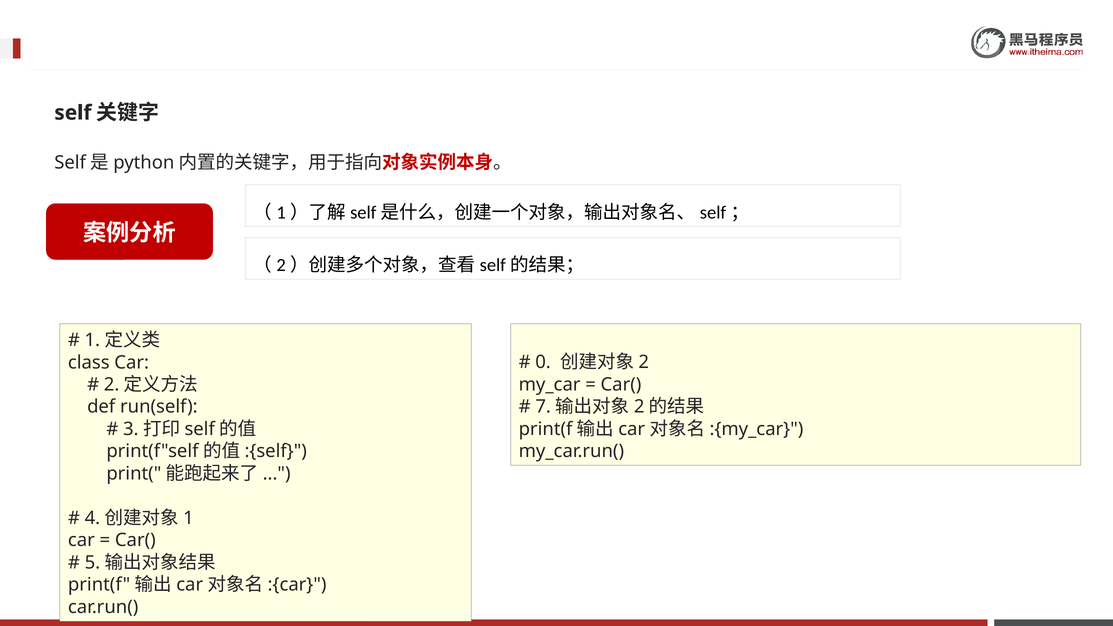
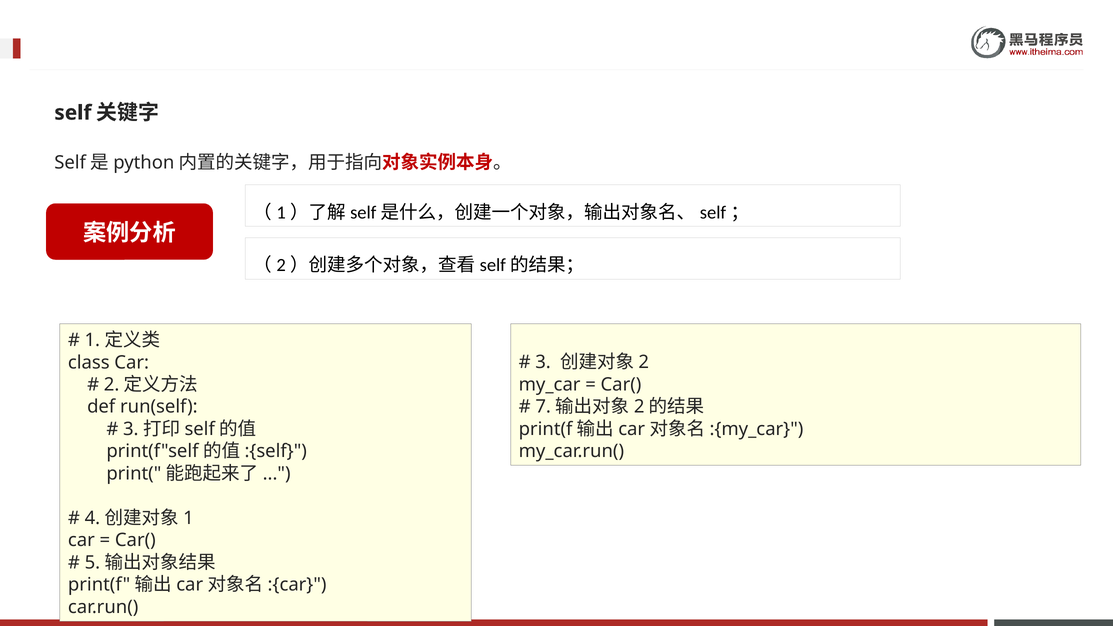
0: 0 -> 3
